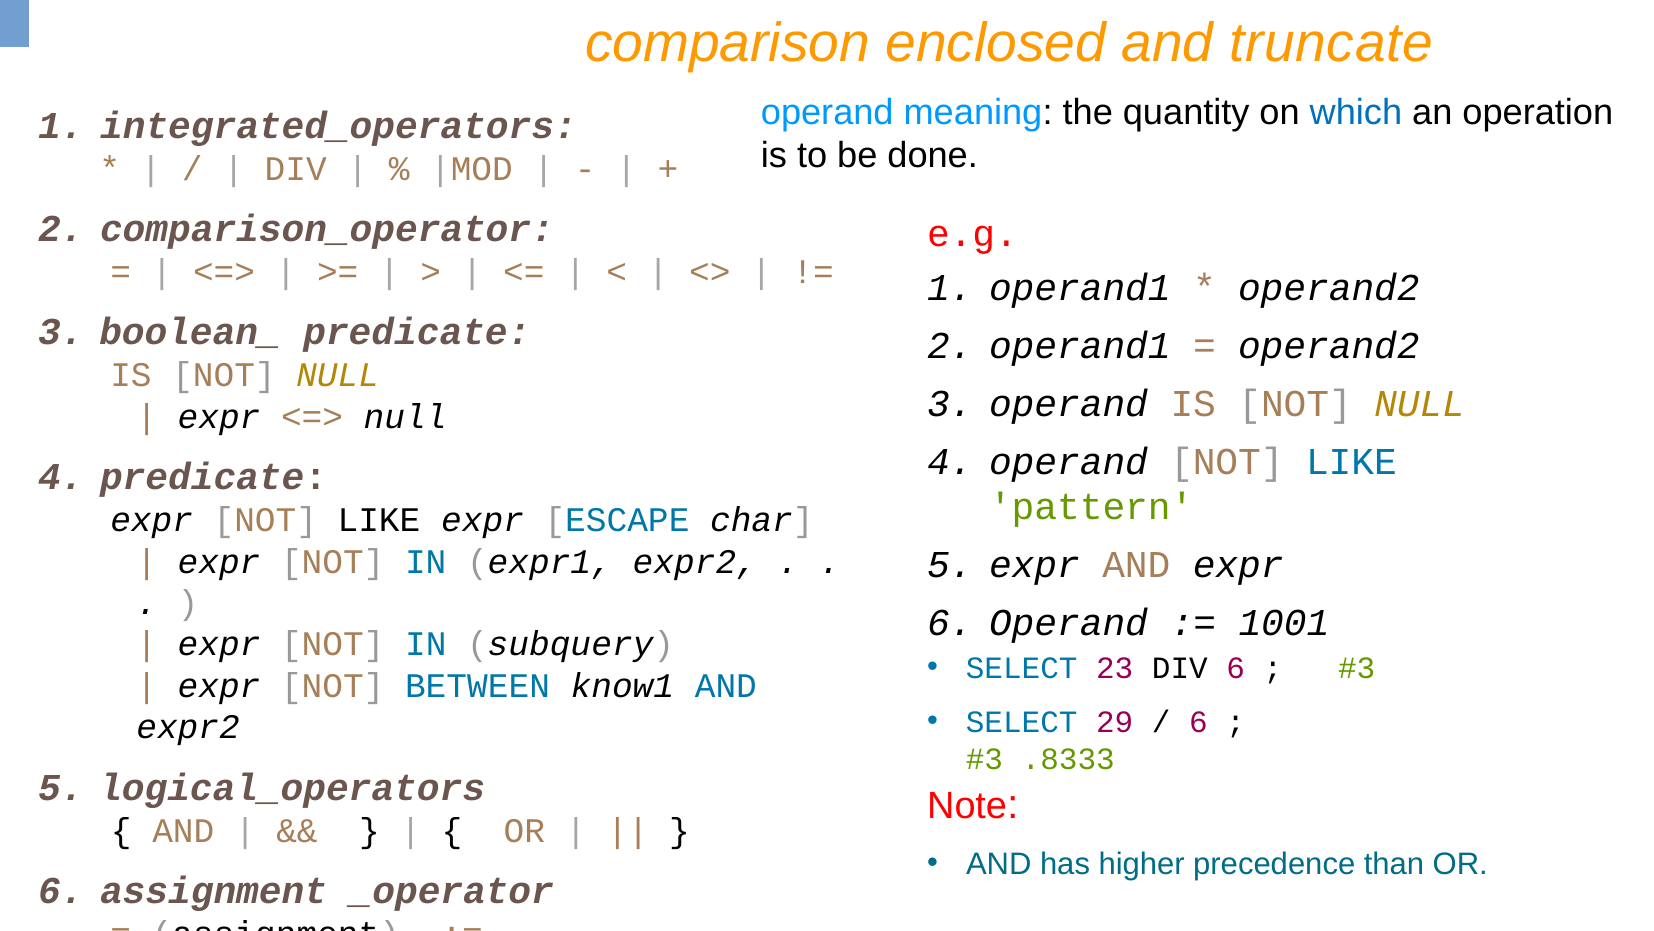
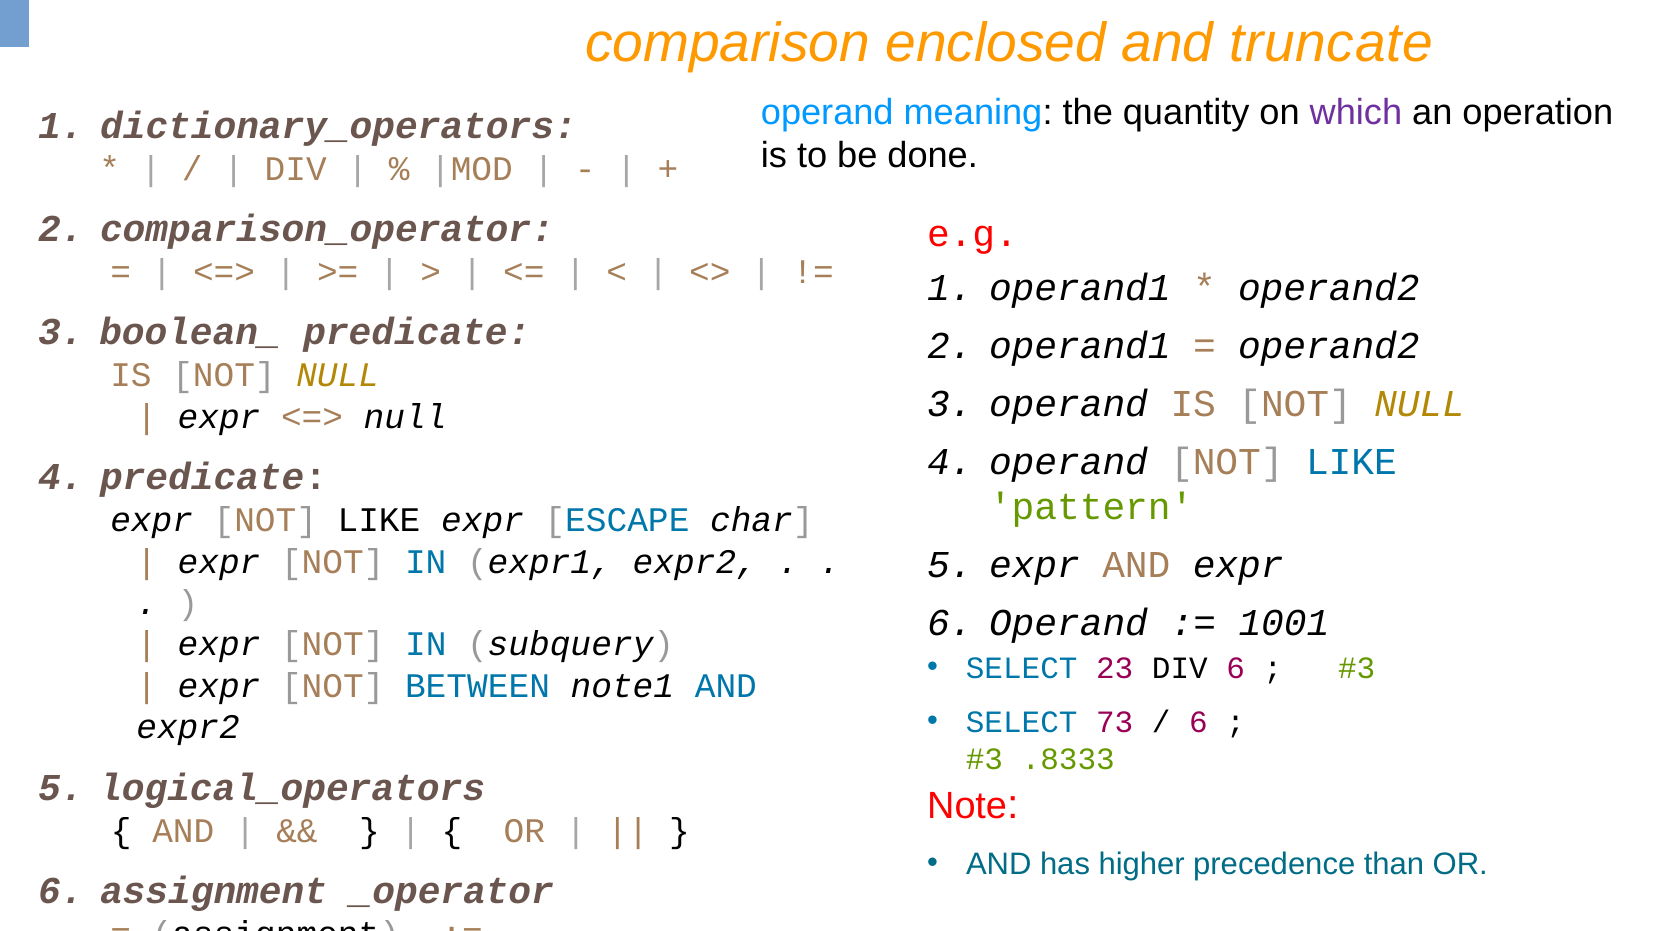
which colour: blue -> purple
integrated_operators: integrated_operators -> dictionary_operators
know1: know1 -> note1
29: 29 -> 73
